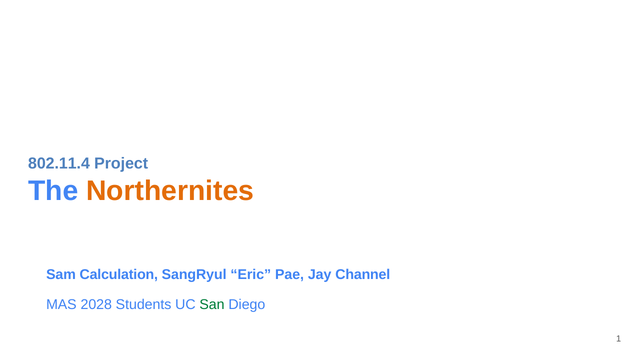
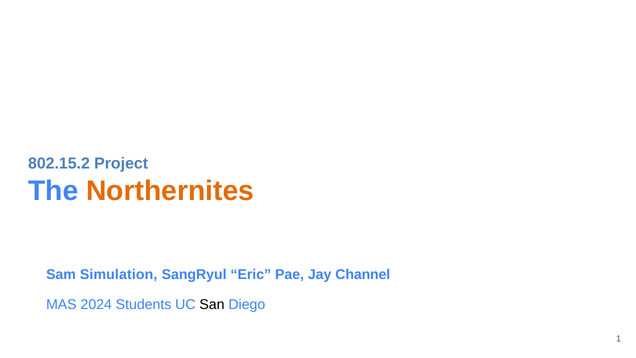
802.11.4: 802.11.4 -> 802.15.2
Calculation: Calculation -> Simulation
2028: 2028 -> 2024
San colour: green -> black
